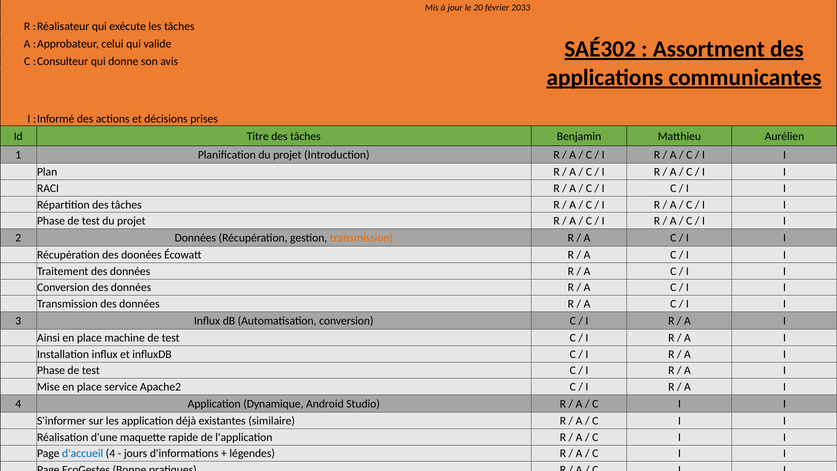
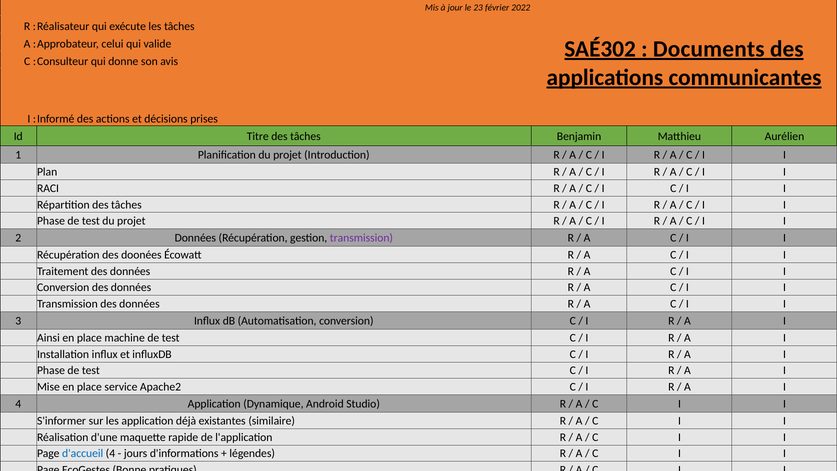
20: 20 -> 23
2033: 2033 -> 2022
Assortment: Assortment -> Documents
transmission at (361, 238) colour: orange -> purple
